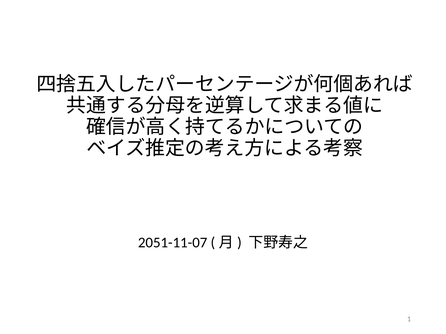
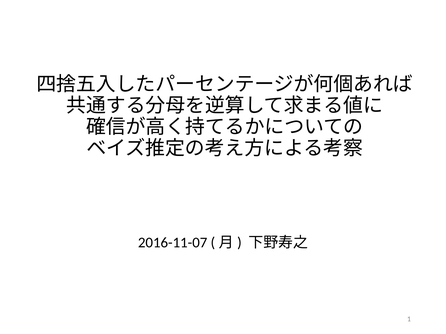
2051-11-07: 2051-11-07 -> 2016-11-07
